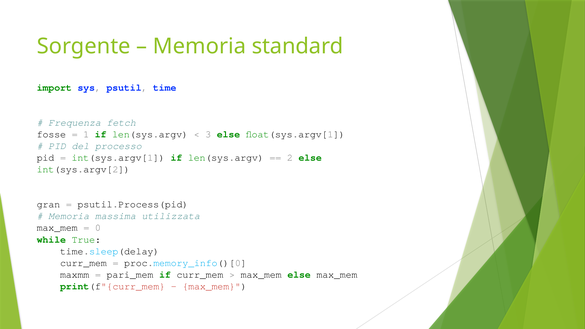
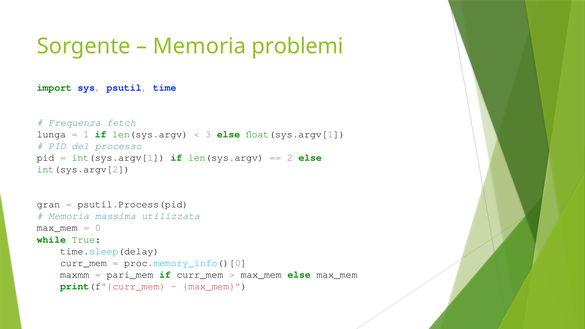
standard: standard -> problemi
fosse: fosse -> lunga
